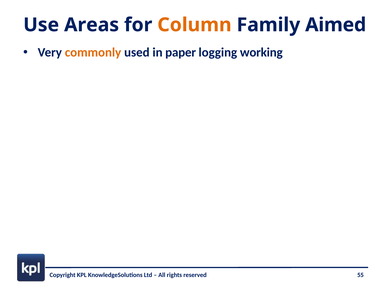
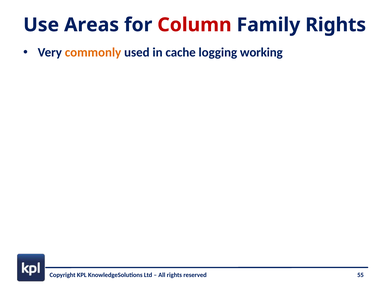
Column colour: orange -> red
Family Aimed: Aimed -> Rights
paper: paper -> cache
